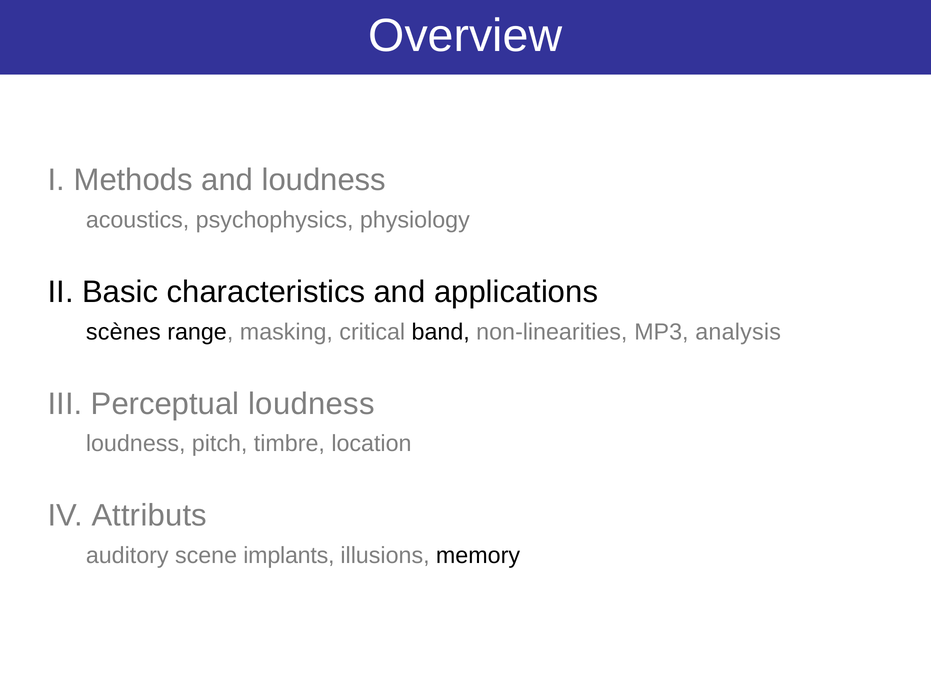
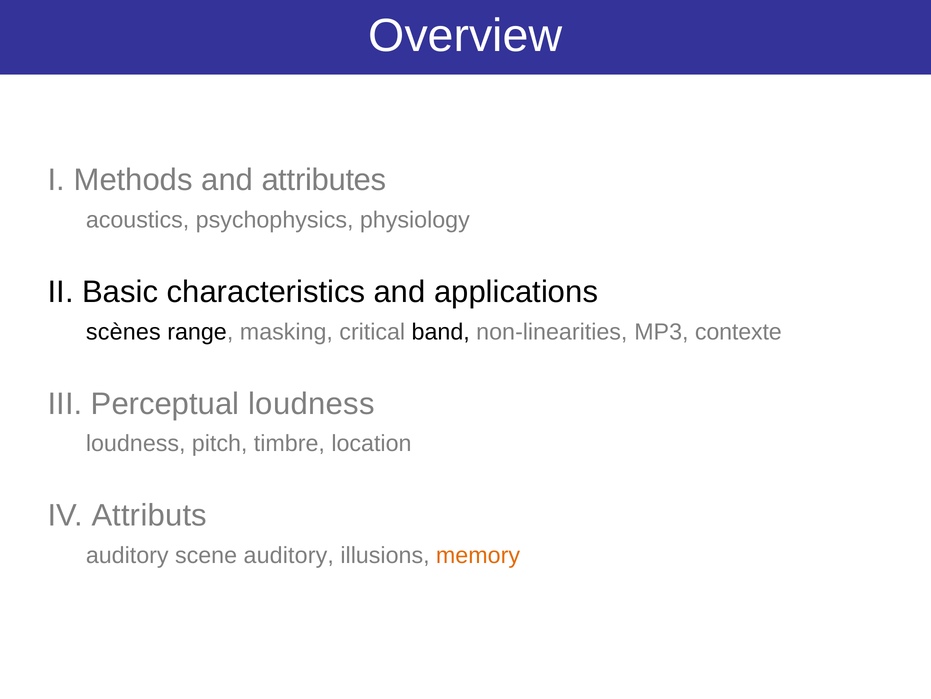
and loudness: loudness -> attributes
analysis: analysis -> contexte
scene implants: implants -> auditory
memory colour: black -> orange
